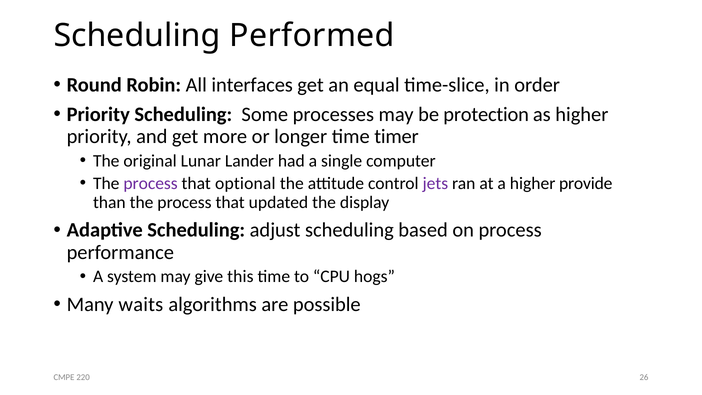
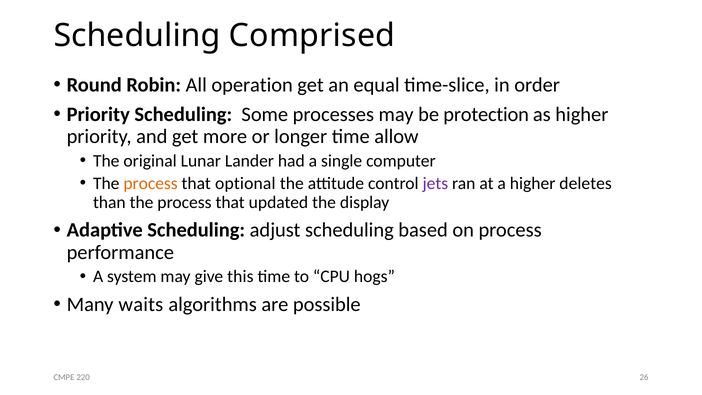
Performed: Performed -> Comprised
interfaces: interfaces -> operation
timer: timer -> allow
process at (151, 183) colour: purple -> orange
provide: provide -> deletes
